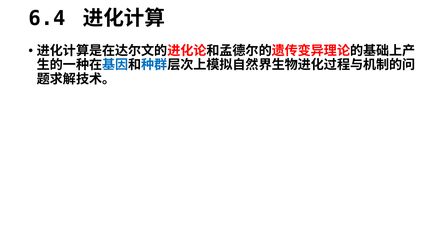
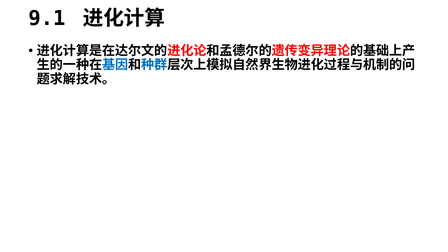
6.4: 6.4 -> 9.1
